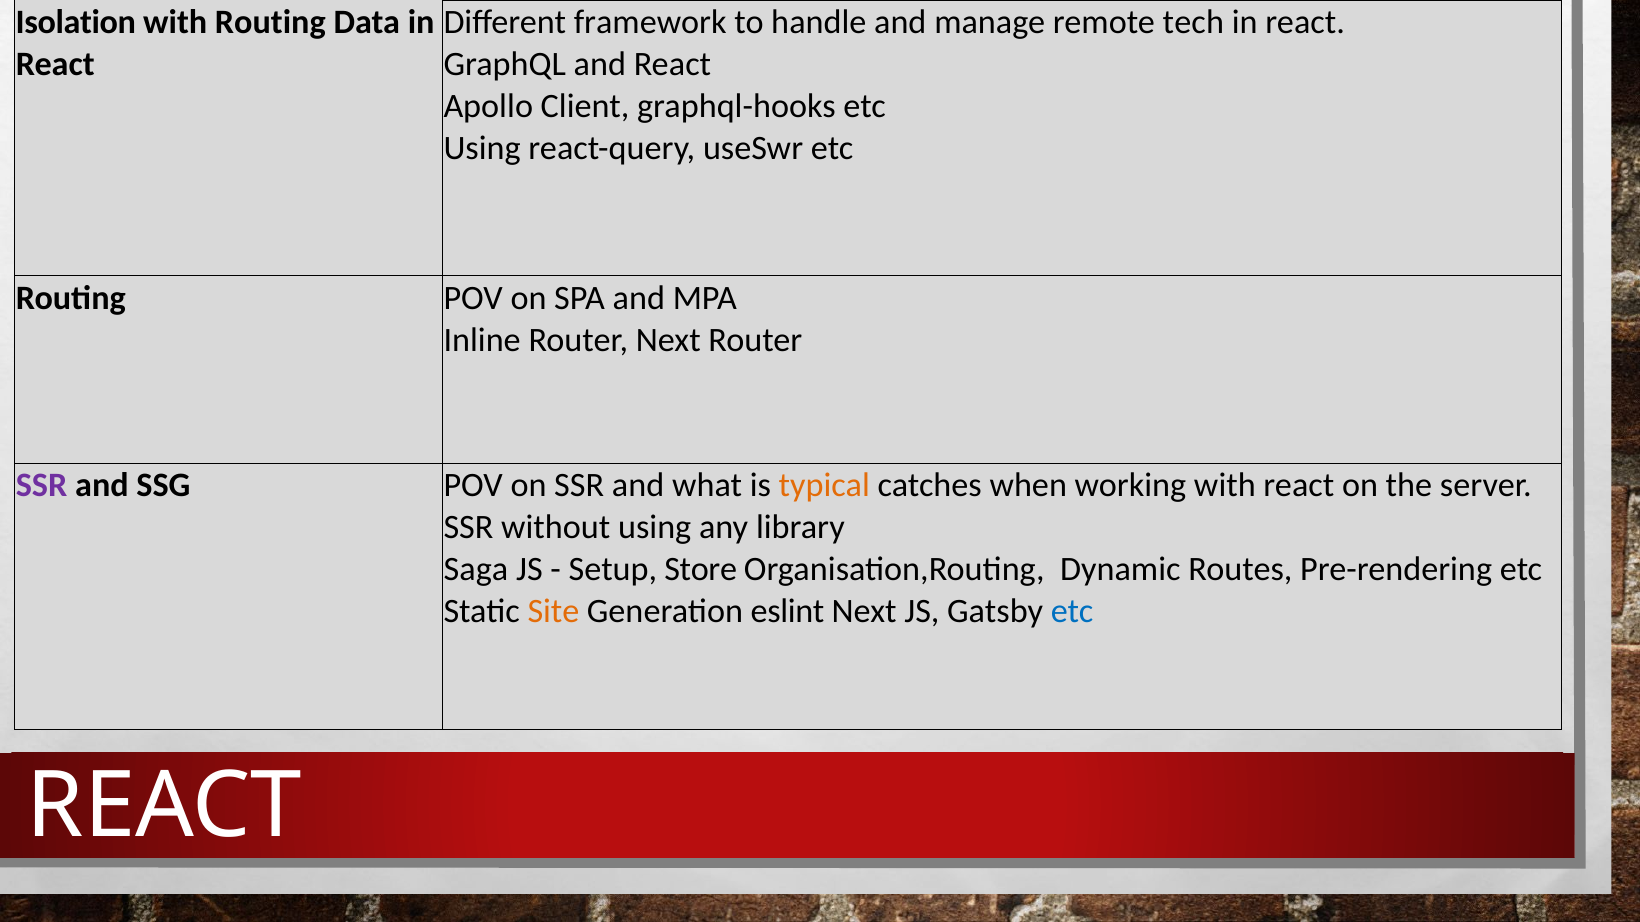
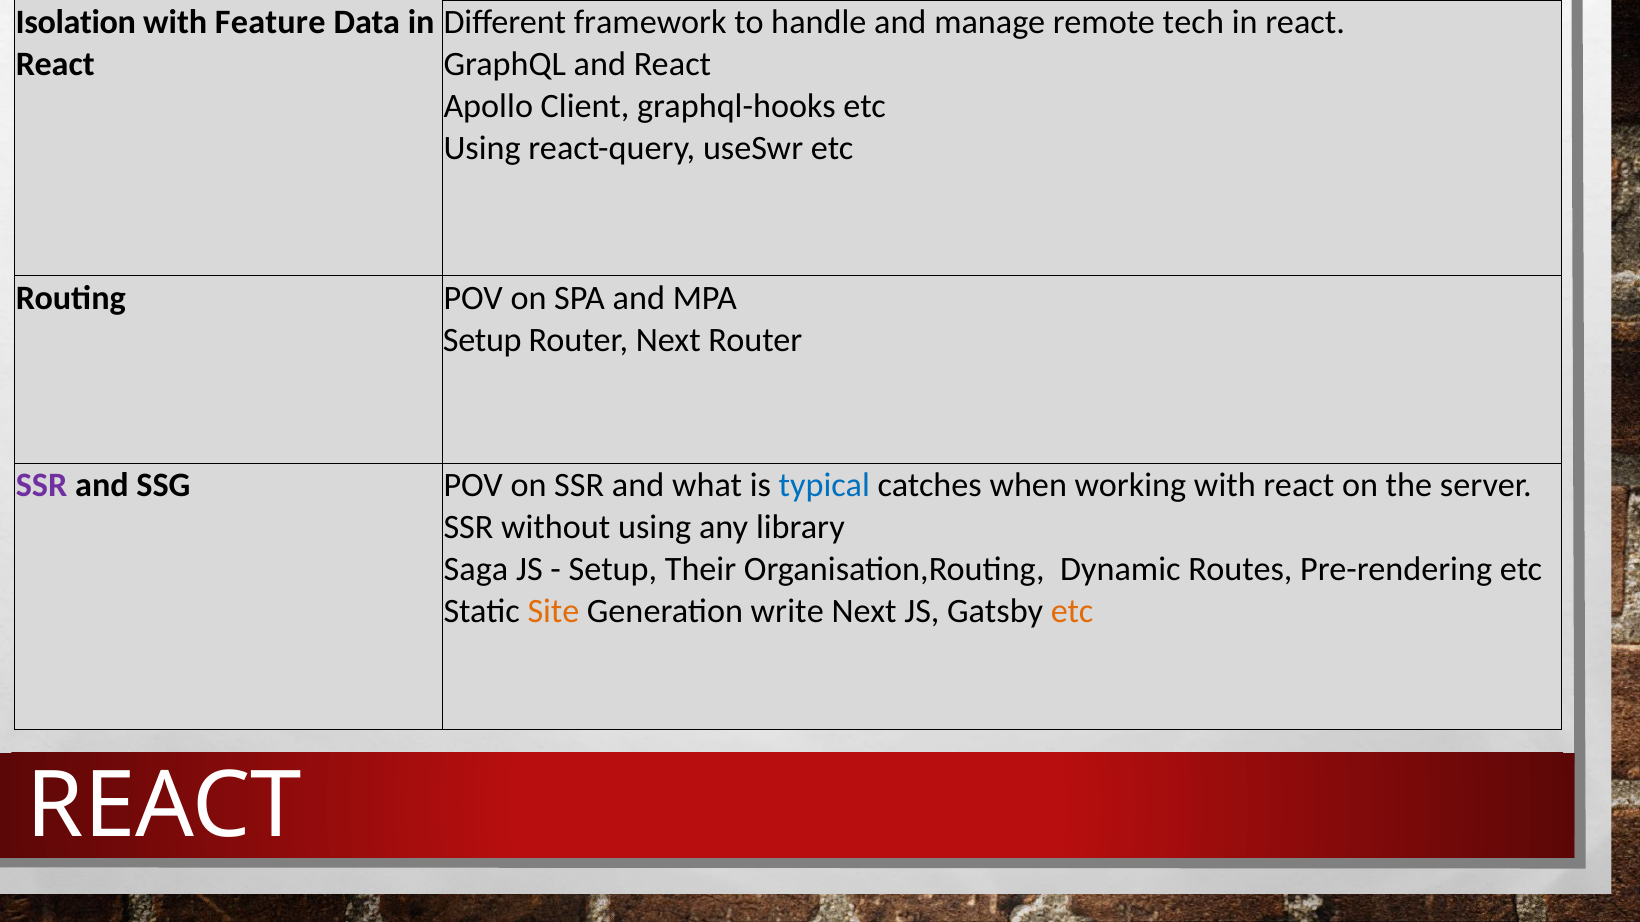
with Routing: Routing -> Feature
Inline at (482, 340): Inline -> Setup
typical colour: orange -> blue
Store: Store -> Their
eslint: eslint -> write
etc at (1072, 611) colour: blue -> orange
